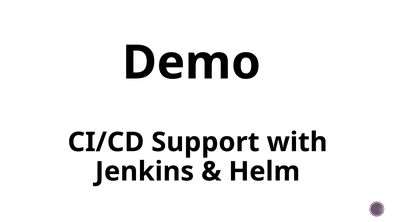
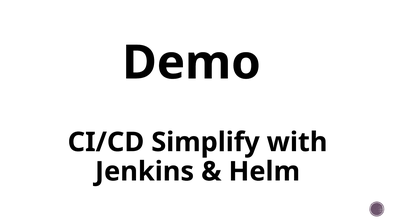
Support: Support -> Simplify
